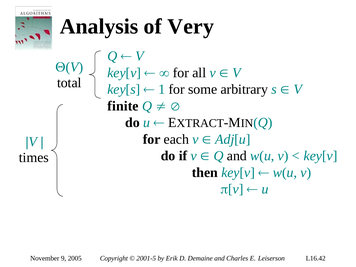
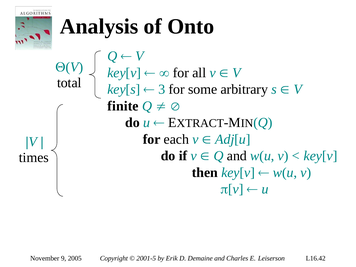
Very: Very -> Onto
1: 1 -> 3
